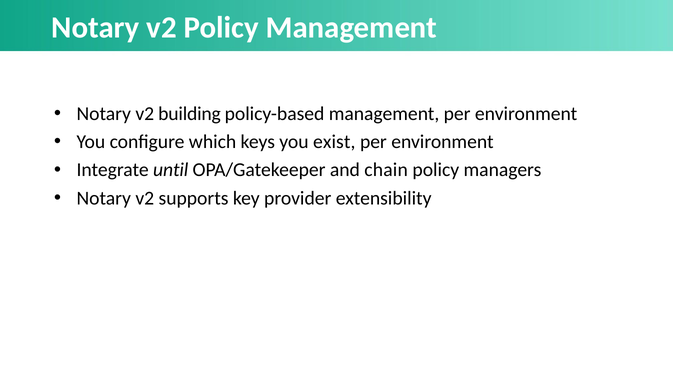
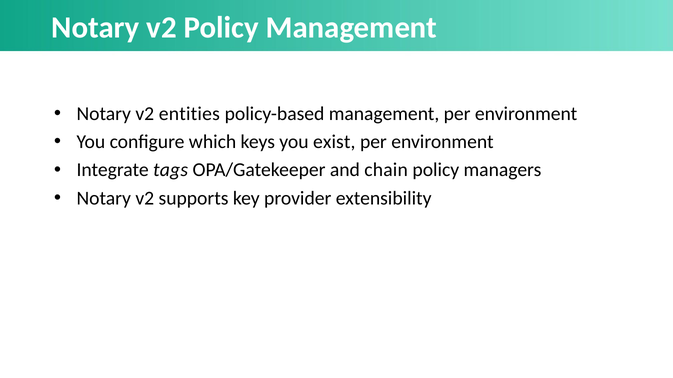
building: building -> entities
until: until -> tags
